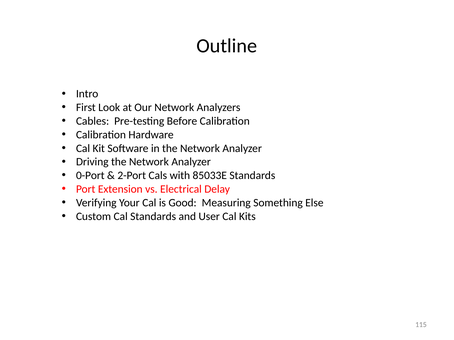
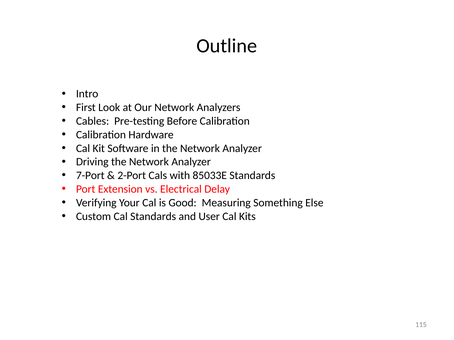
0-Port: 0-Port -> 7-Port
